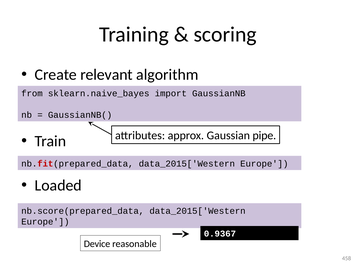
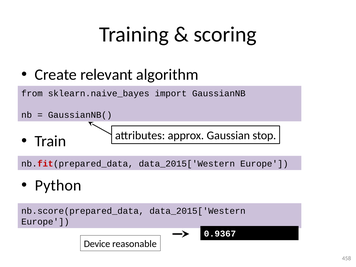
pipe: pipe -> stop
Loaded: Loaded -> Python
